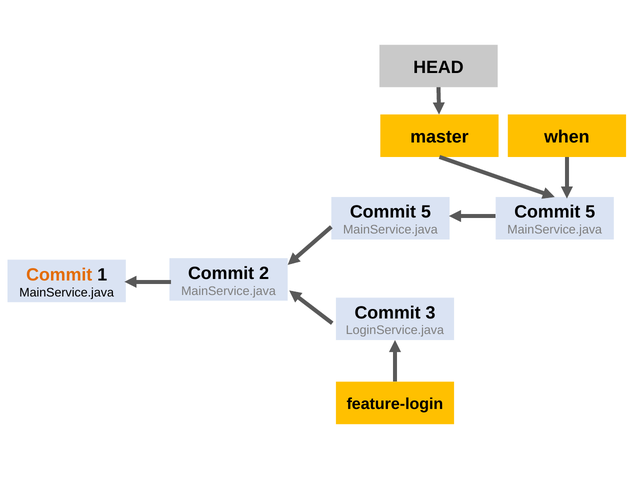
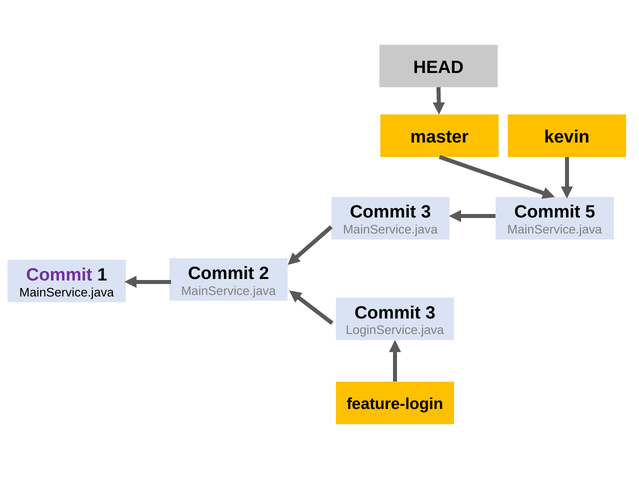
when: when -> kevin
5 at (426, 212): 5 -> 3
Commit at (59, 275) colour: orange -> purple
